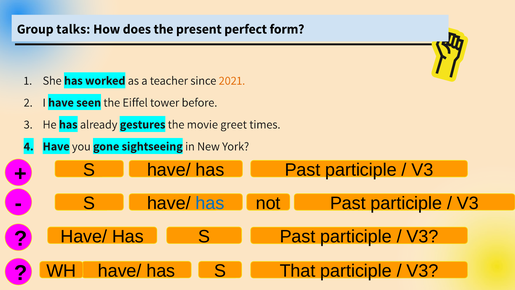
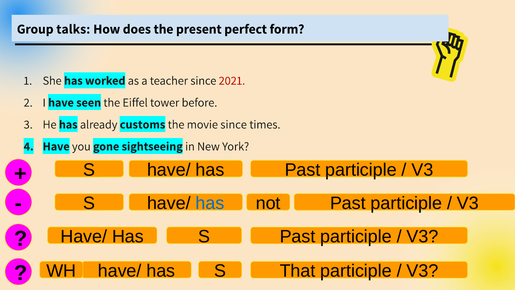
2021 colour: orange -> red
gestures: gestures -> customs
movie greet: greet -> since
